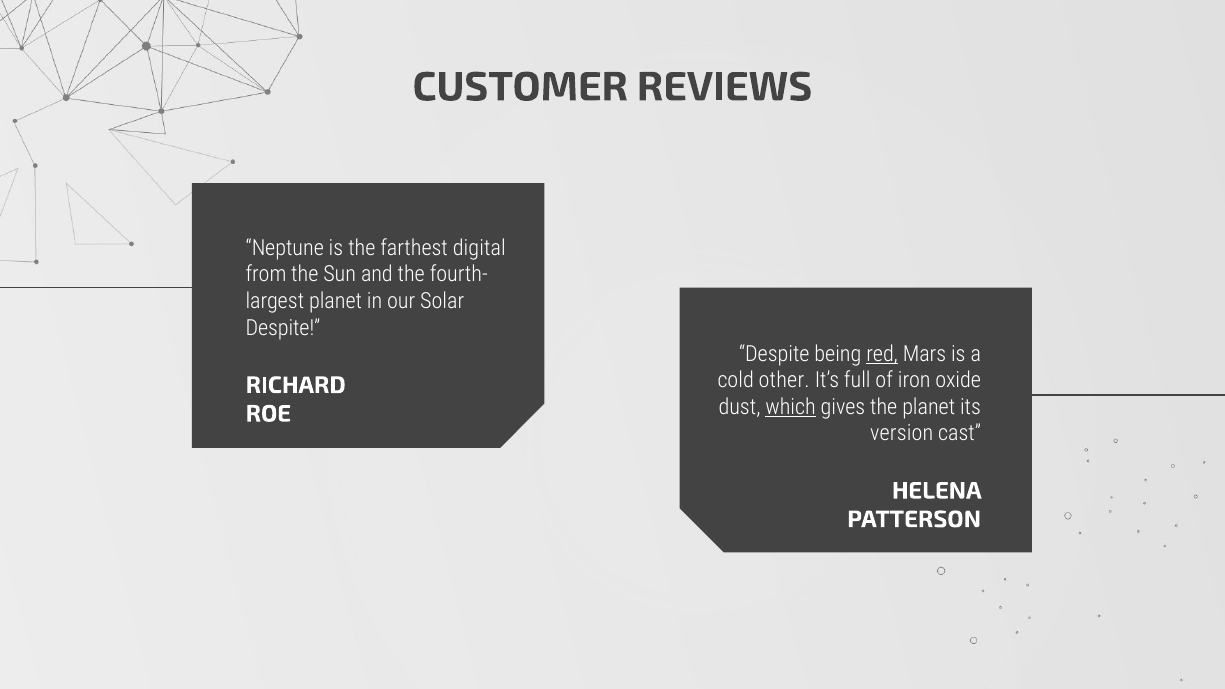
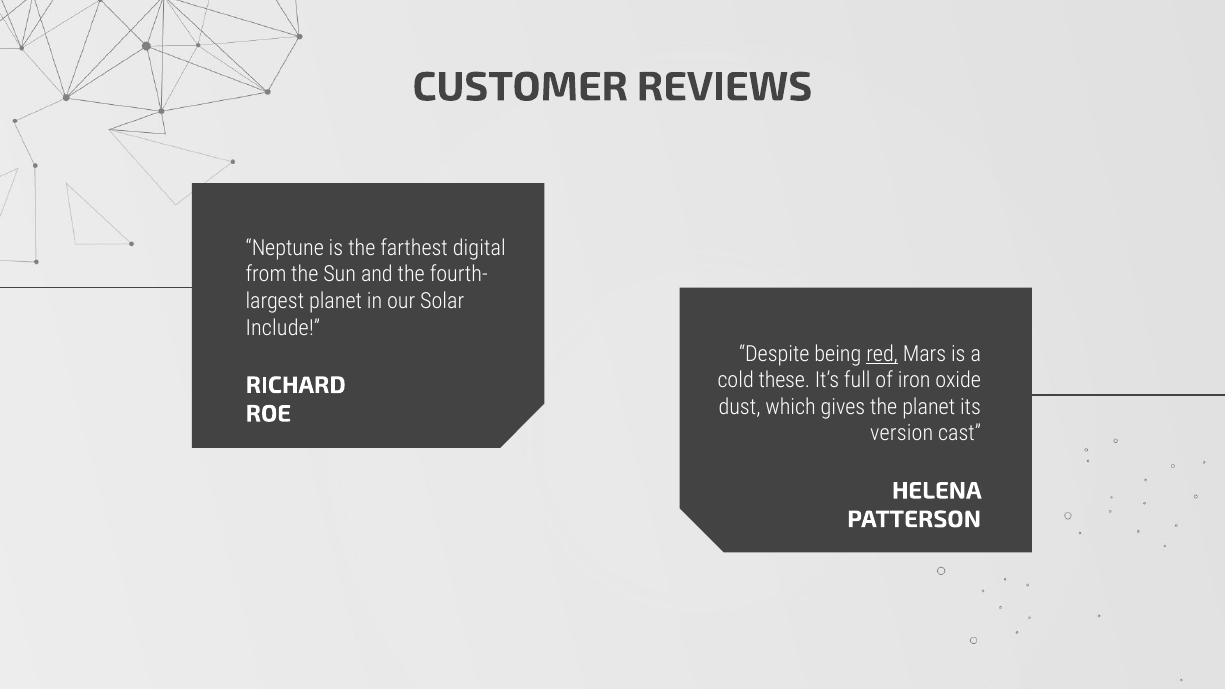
Despite at (283, 328): Despite -> Include
other: other -> these
which underline: present -> none
